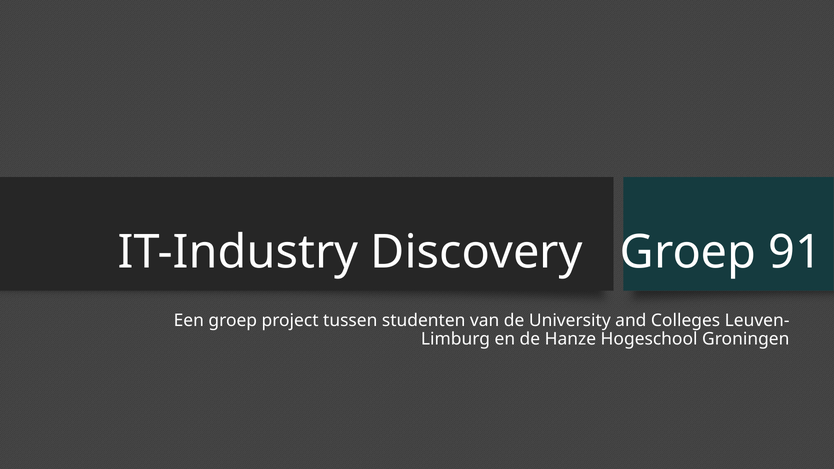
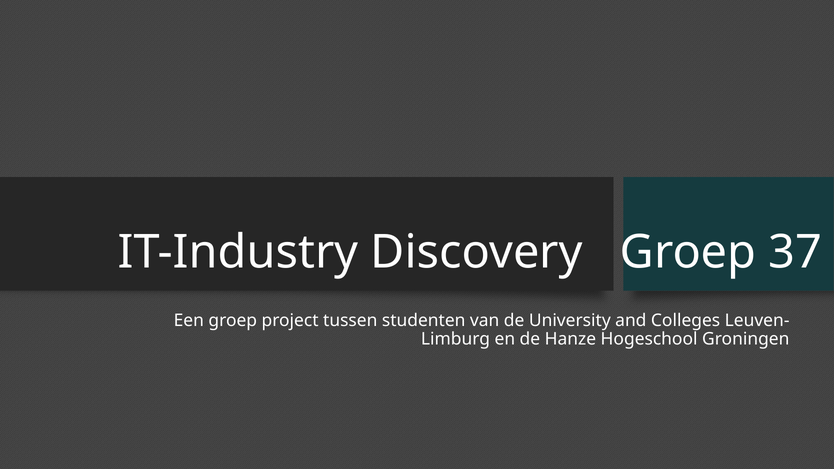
91: 91 -> 37
